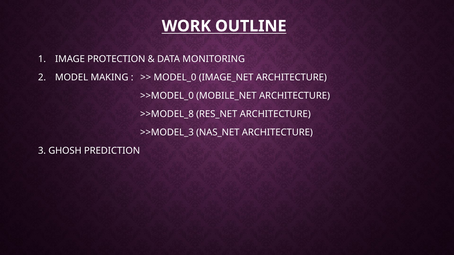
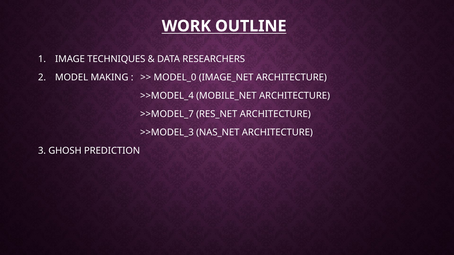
PROTECTION: PROTECTION -> TECHNIQUES
MONITORING: MONITORING -> RESEARCHERS
>>MODEL_0: >>MODEL_0 -> >>MODEL_4
>>MODEL_8: >>MODEL_8 -> >>MODEL_7
